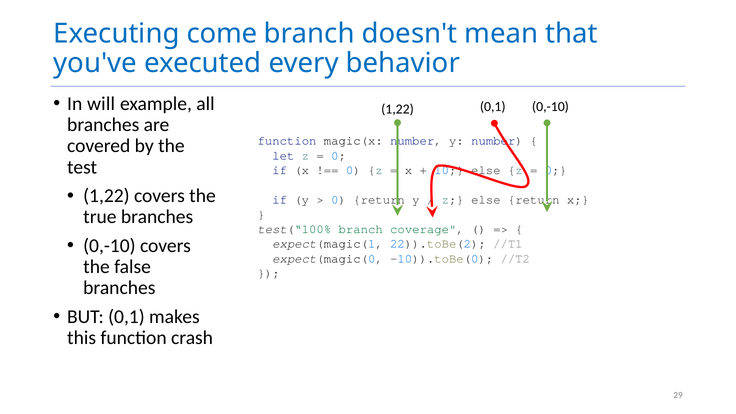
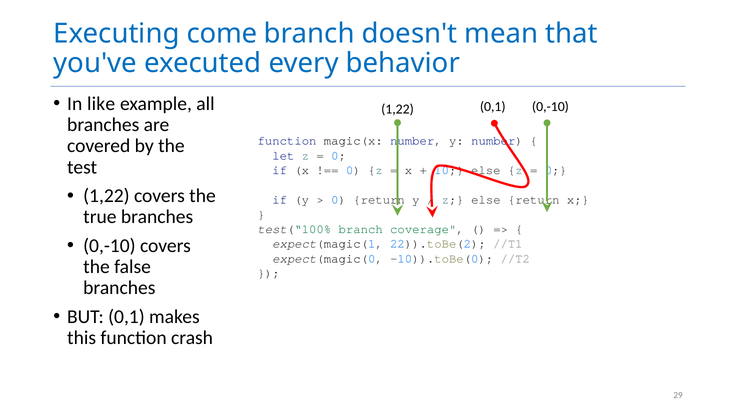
will: will -> like
